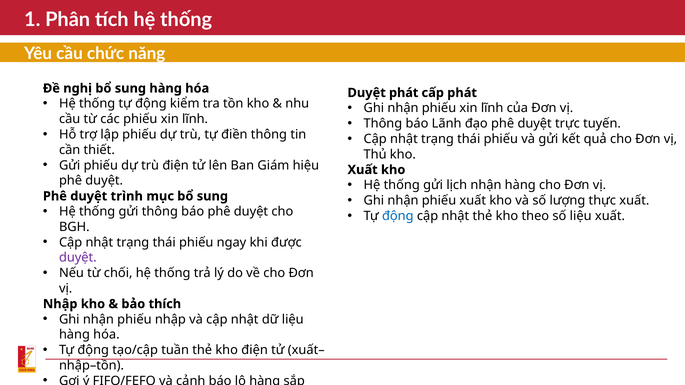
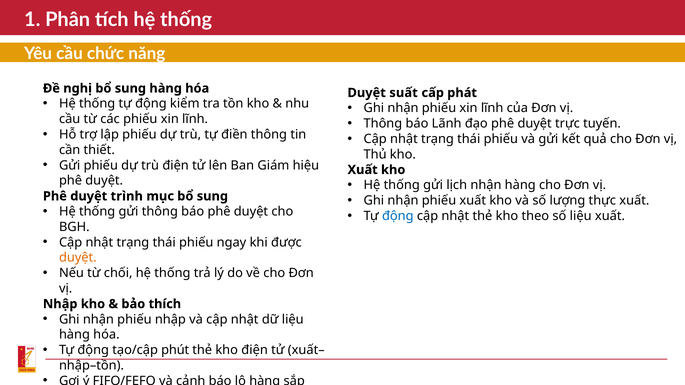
Duyệt phát: phát -> suất
duyệt at (78, 258) colour: purple -> orange
tuần: tuần -> phút
